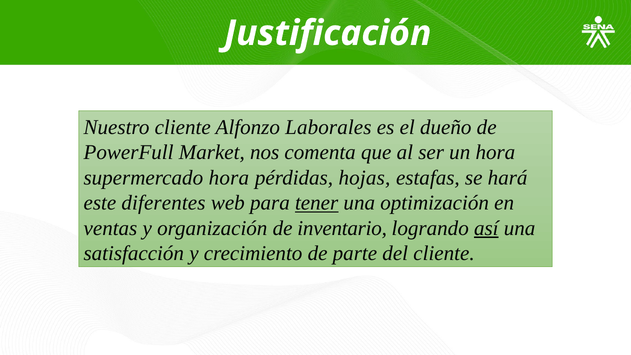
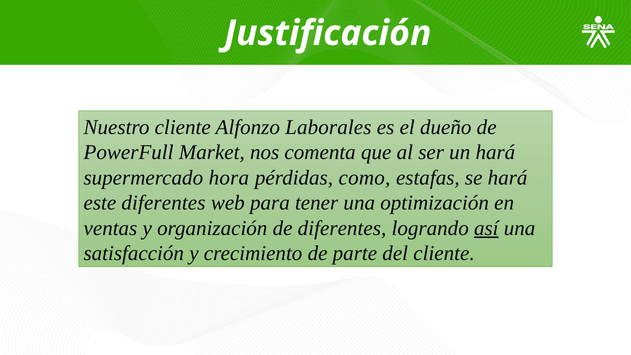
un hora: hora -> hará
hojas: hojas -> como
tener underline: present -> none
de inventario: inventario -> diferentes
